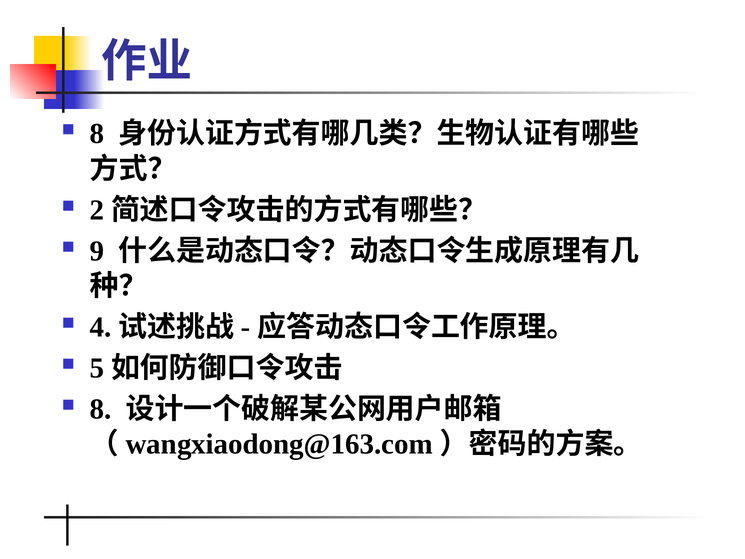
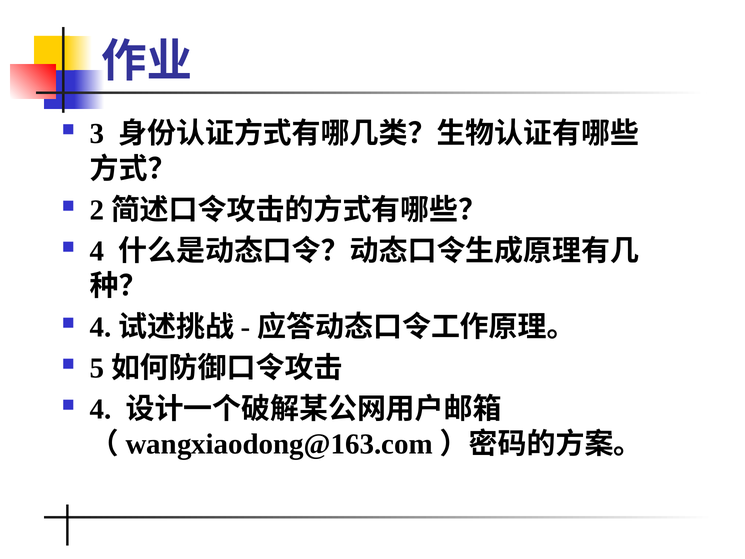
8 at (97, 134): 8 -> 3
9 at (97, 251): 9 -> 4
8 at (101, 409): 8 -> 4
